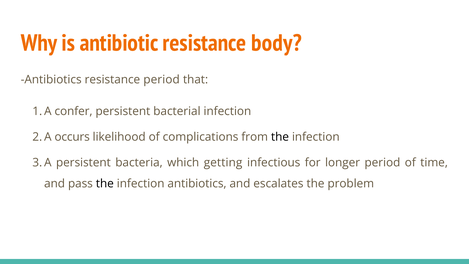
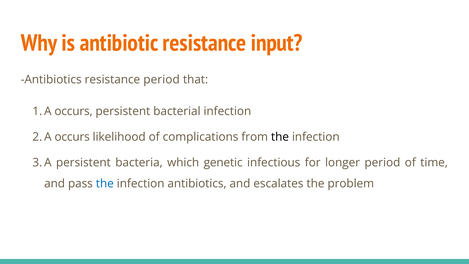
body: body -> input
confer at (74, 111): confer -> occurs
getting: getting -> genetic
the at (105, 184) colour: black -> blue
